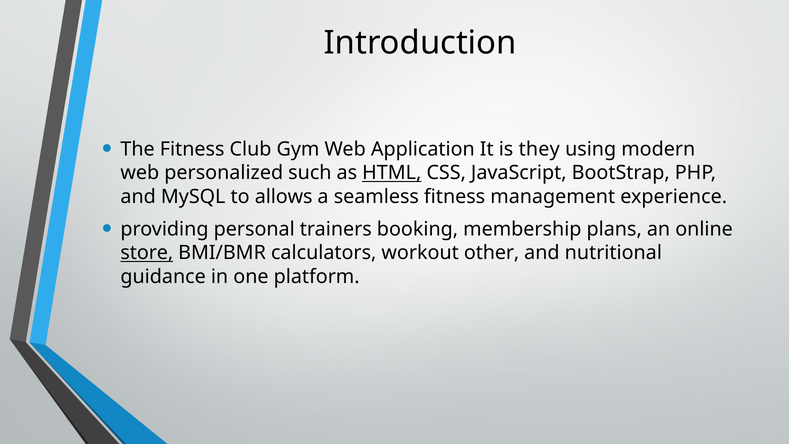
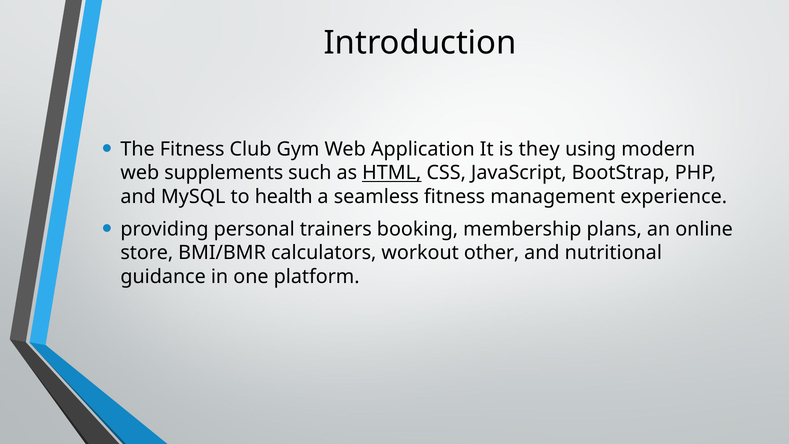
personalized: personalized -> supplements
allows: allows -> health
store underline: present -> none
